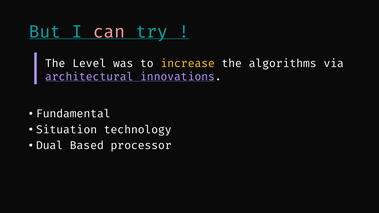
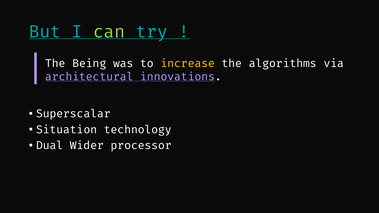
can colour: pink -> light green
Level: Level -> Being
Fundamental: Fundamental -> Superscalar
Based: Based -> Wider
